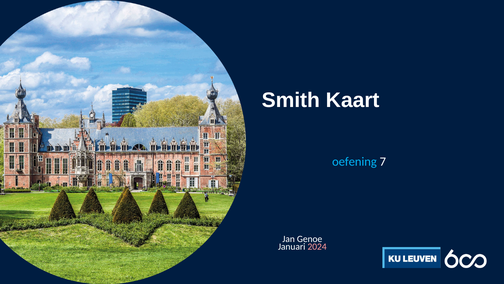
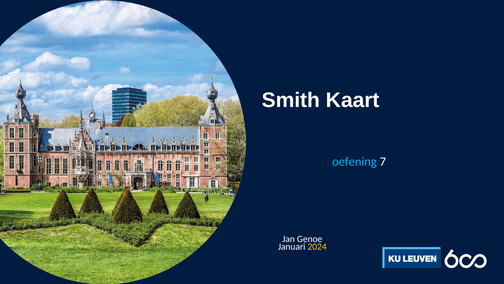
2024 colour: pink -> yellow
